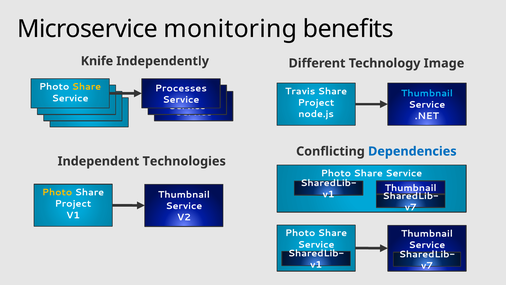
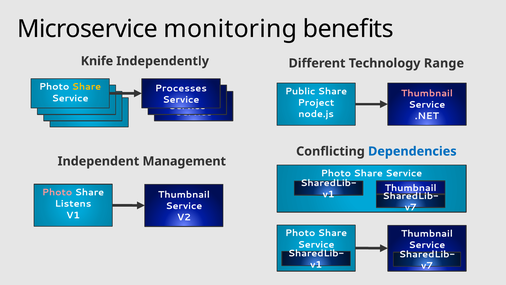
Image: Image -> Range
Travis: Travis -> Public
Thumbnail at (427, 93) colour: light blue -> pink
Technologies: Technologies -> Management
Photo at (57, 192) colour: yellow -> pink
Project at (73, 204): Project -> Listens
